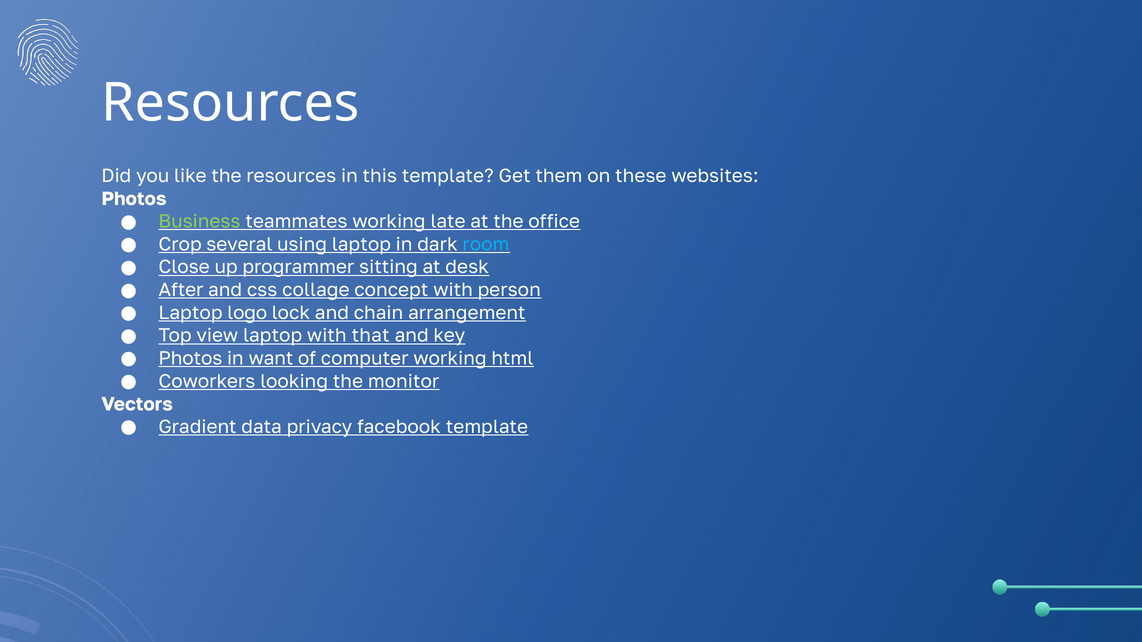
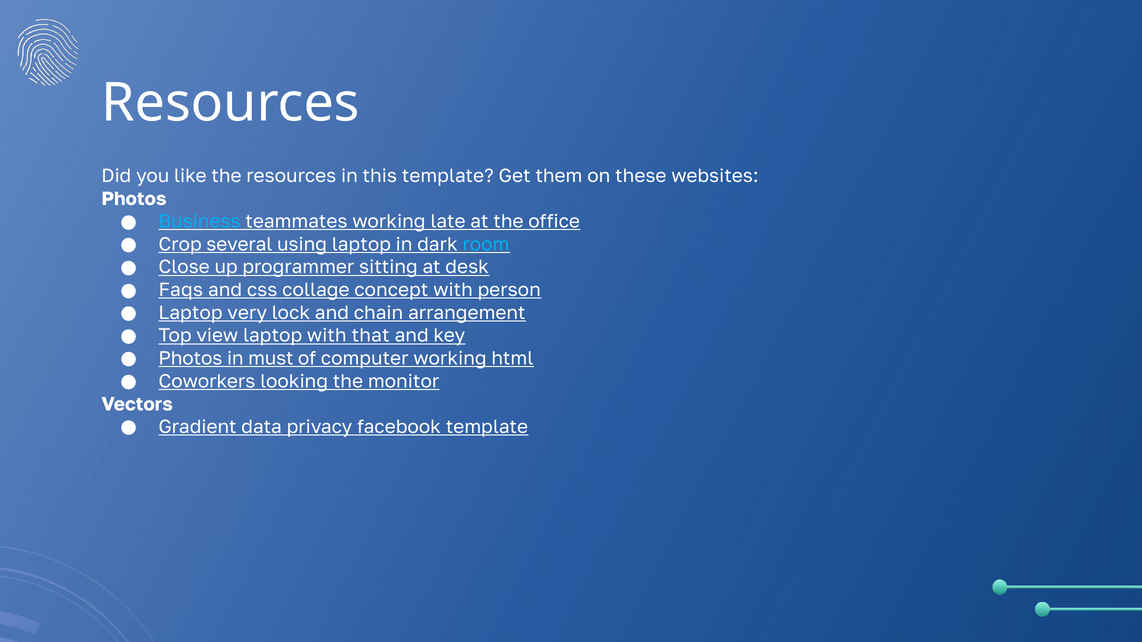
Business colour: light green -> light blue
After: After -> Faqs
logo: logo -> very
want: want -> must
